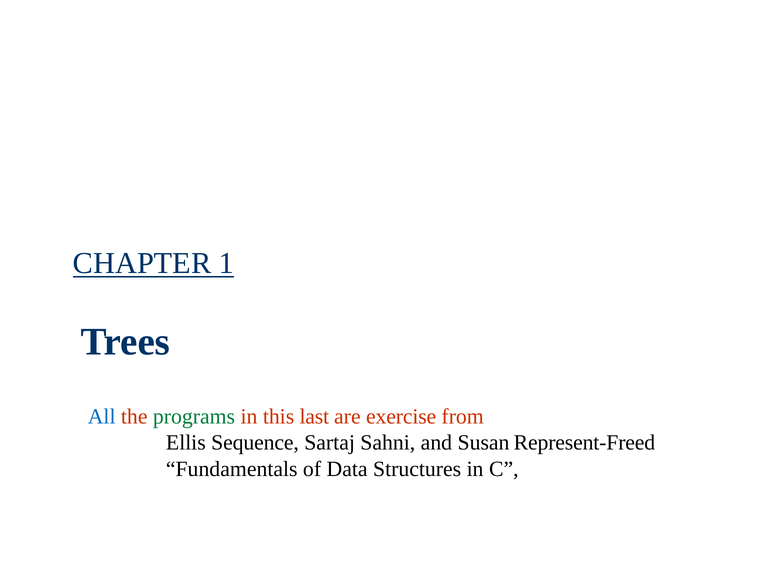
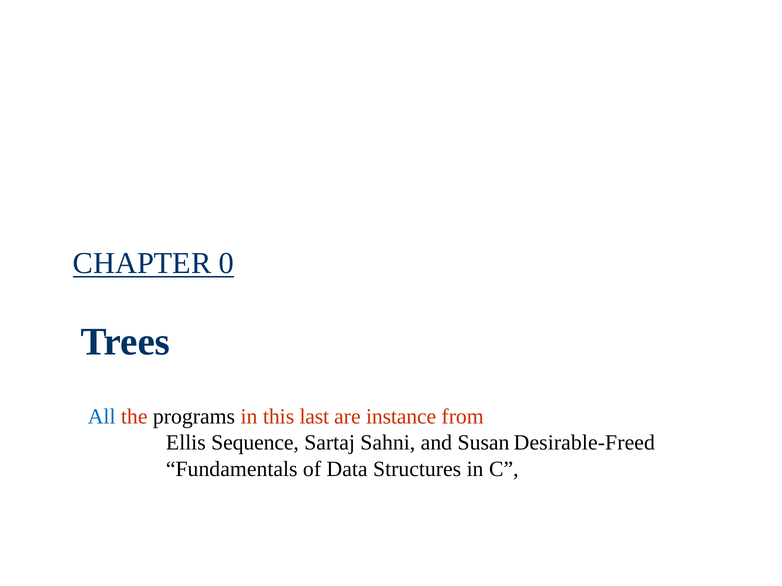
1: 1 -> 0
programs colour: green -> black
exercise: exercise -> instance
Represent-Freed: Represent-Freed -> Desirable-Freed
